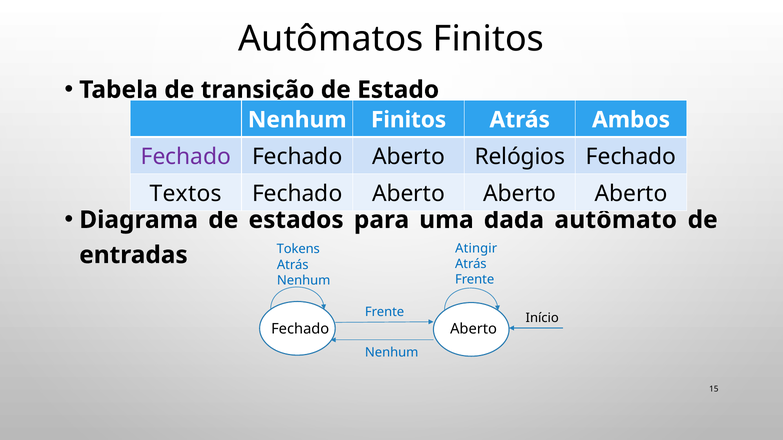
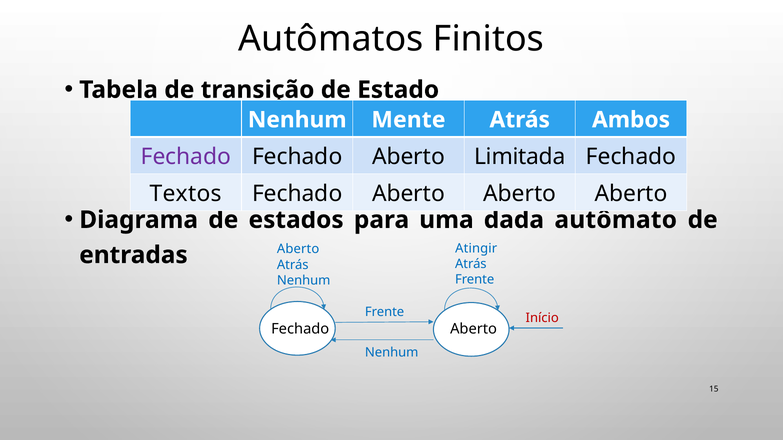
Nenhum Finitos: Finitos -> Mente
Relógios: Relógios -> Limitada
Tokens at (298, 249): Tokens -> Aberto
Início colour: black -> red
